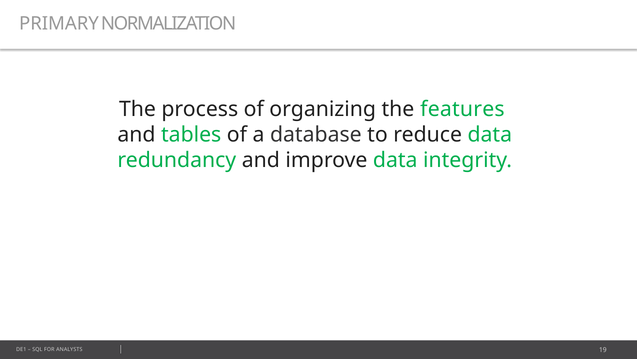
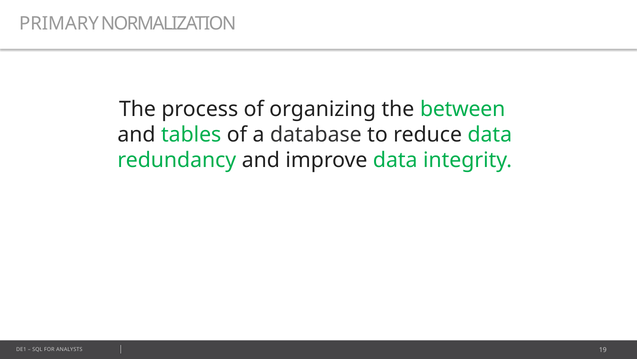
features: features -> between
